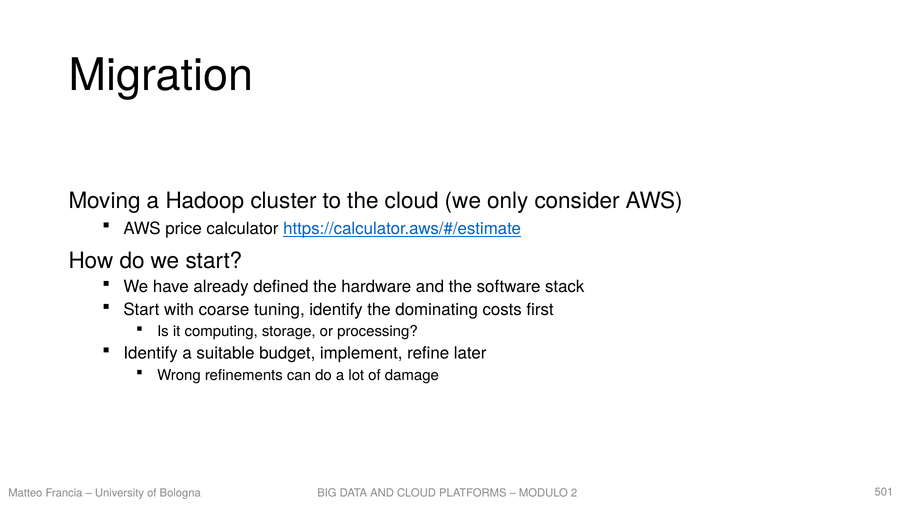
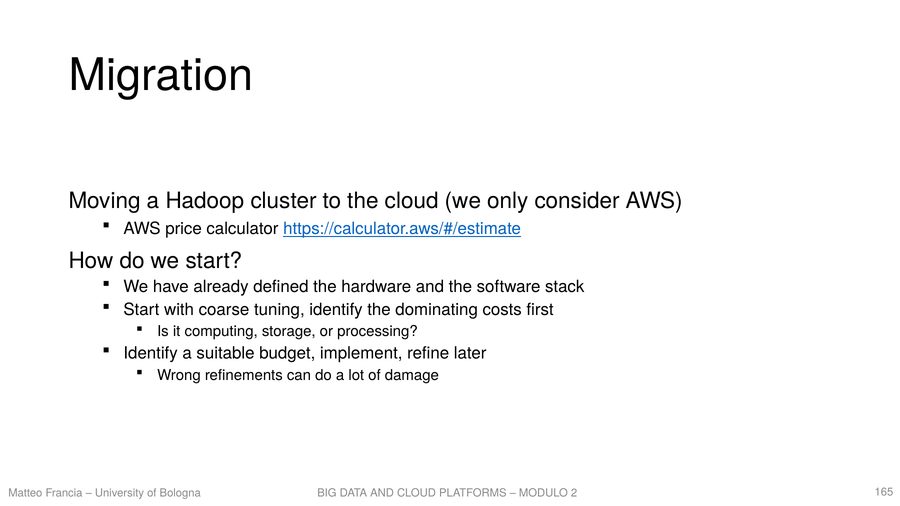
501: 501 -> 165
